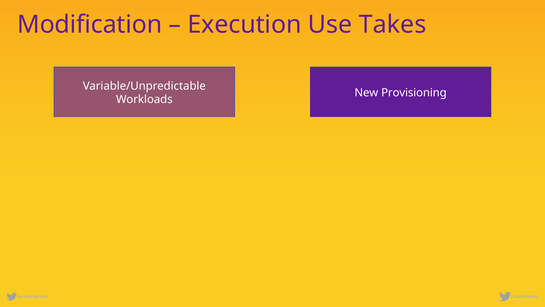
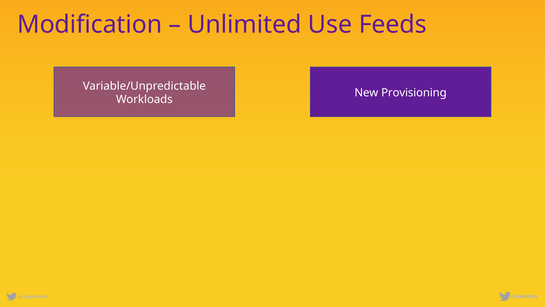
Execution: Execution -> Unlimited
Takes: Takes -> Feeds
